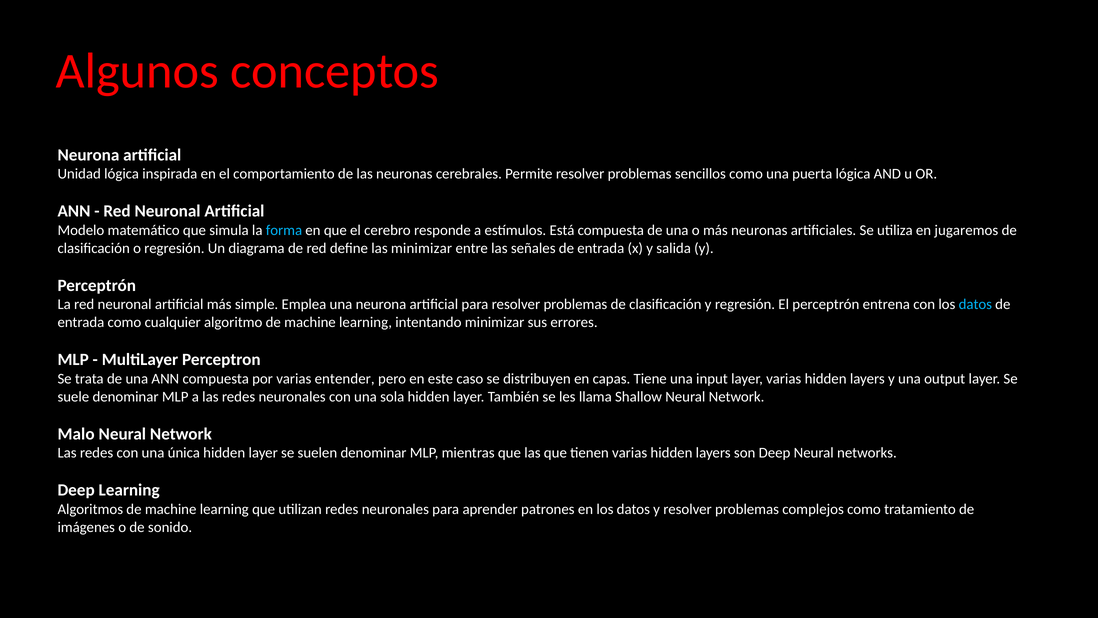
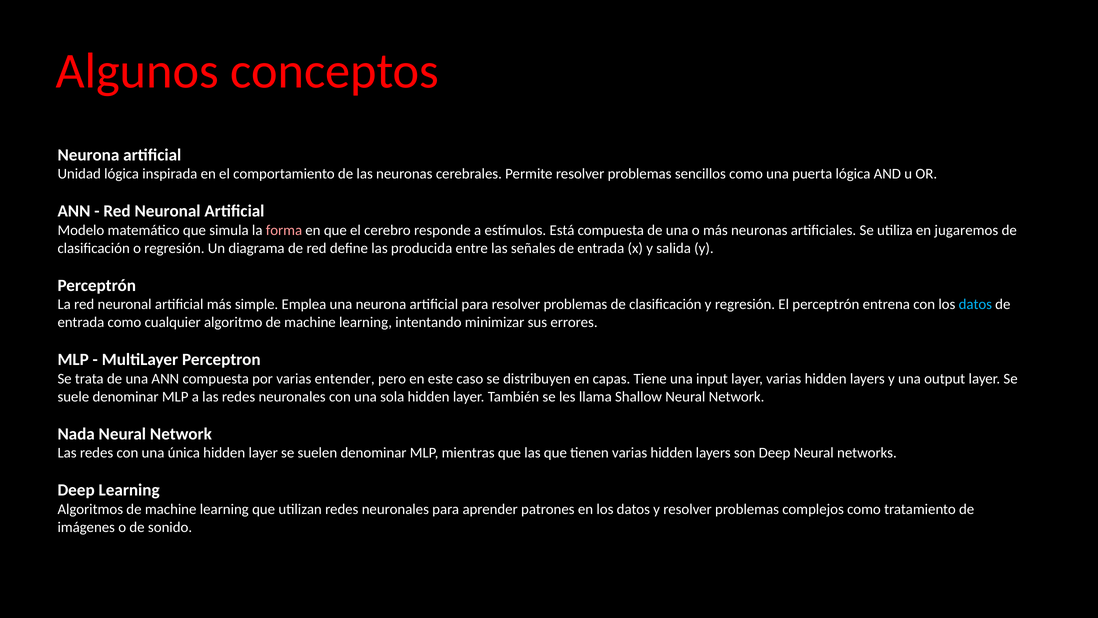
forma colour: light blue -> pink
las minimizar: minimizar -> producida
Malo: Malo -> Nada
